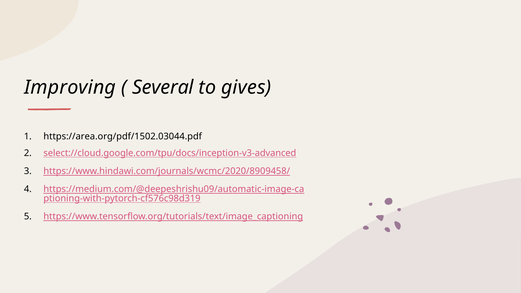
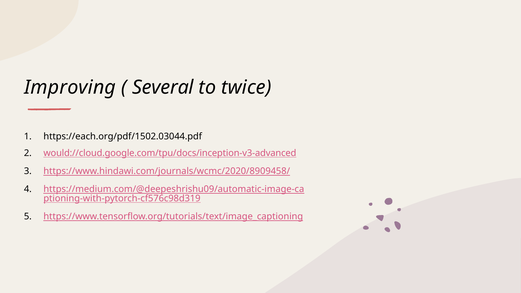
gives: gives -> twice
https://area.org/pdf/1502.03044.pdf: https://area.org/pdf/1502.03044.pdf -> https://each.org/pdf/1502.03044.pdf
select://cloud.google.com/tpu/docs/inception-v3-advanced: select://cloud.google.com/tpu/docs/inception-v3-advanced -> would://cloud.google.com/tpu/docs/inception-v3-advanced
